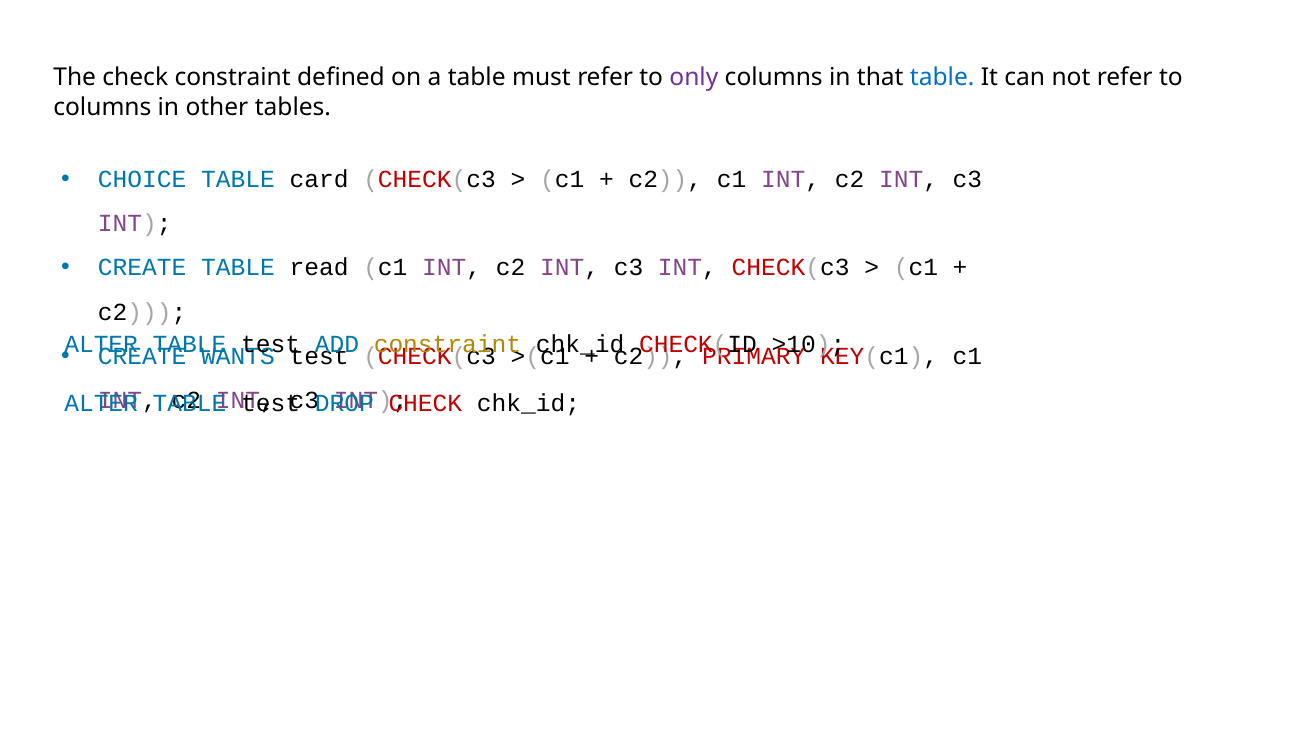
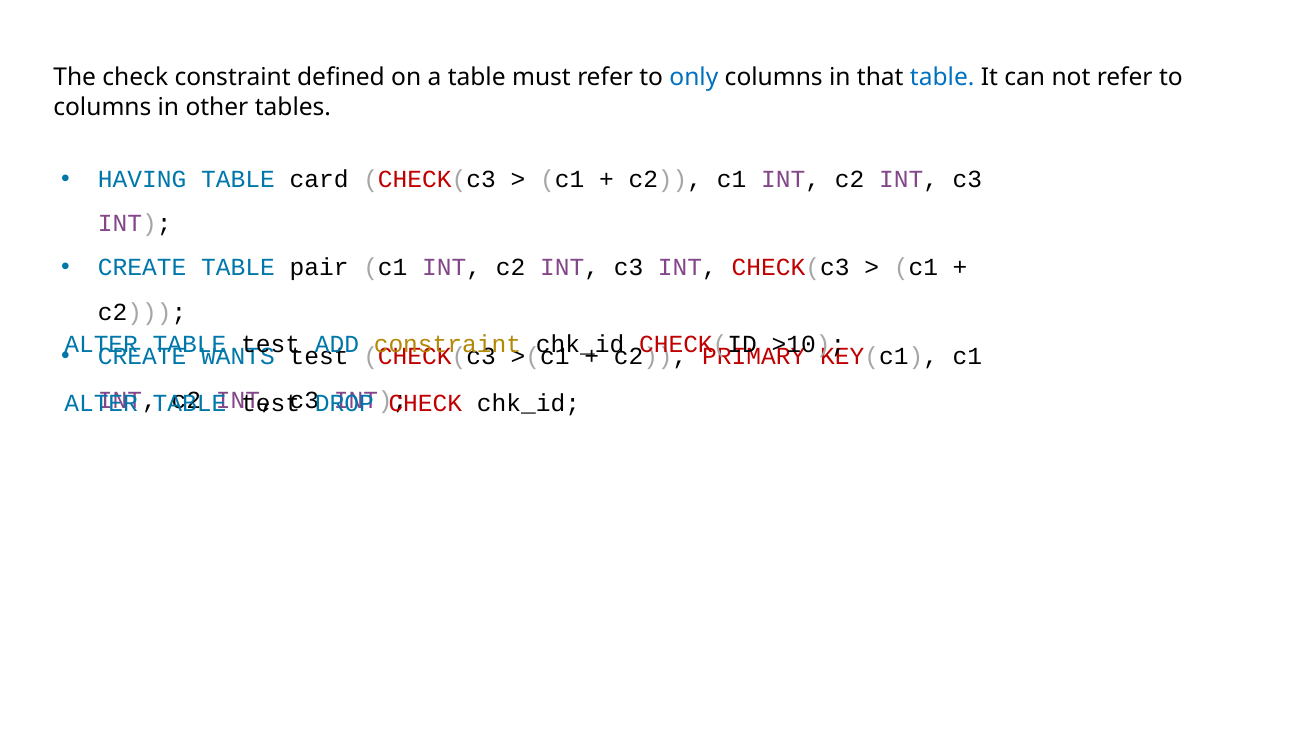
only colour: purple -> blue
CHOICE: CHOICE -> HAVING
read: read -> pair
